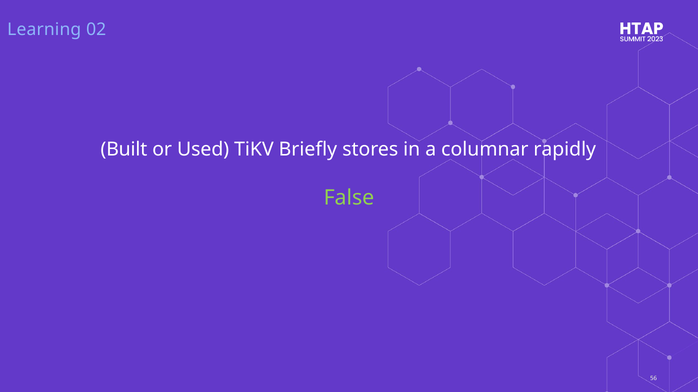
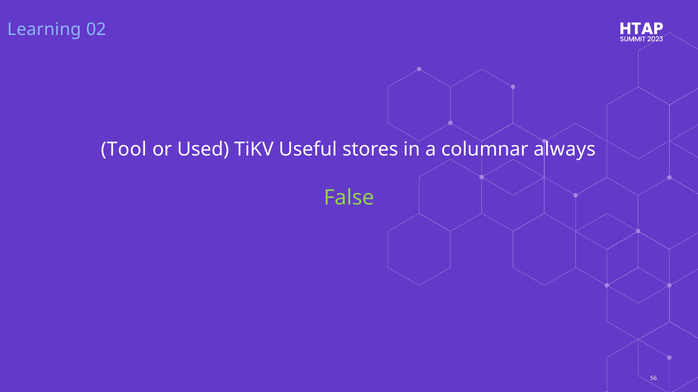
Built: Built -> Tool
Briefly: Briefly -> Useful
rapidly: rapidly -> always
